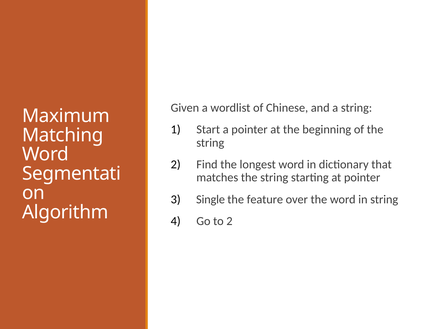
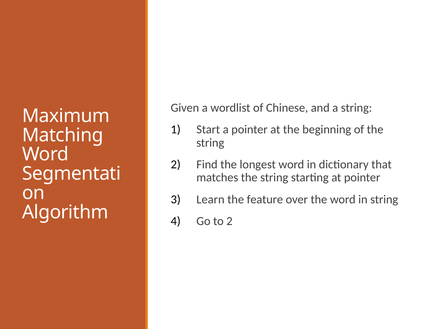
Single: Single -> Learn
